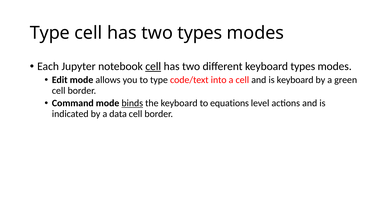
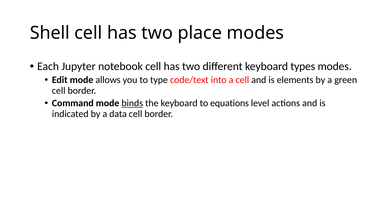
Type at (50, 33): Type -> Shell
two types: types -> place
cell at (153, 66) underline: present -> none
is keyboard: keyboard -> elements
